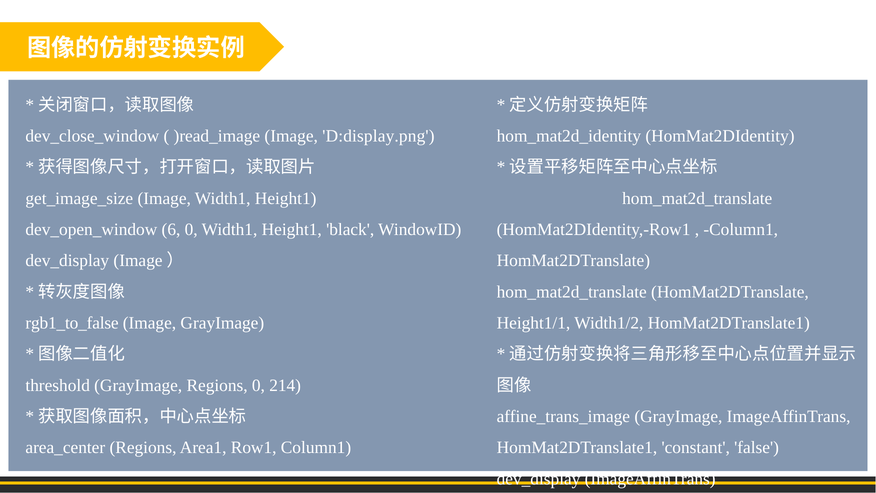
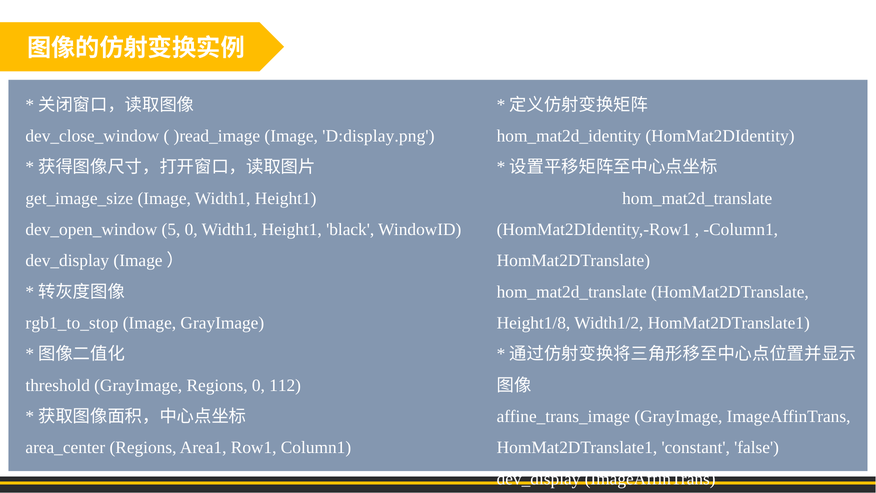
6: 6 -> 5
rgb1_to_false: rgb1_to_false -> rgb1_to_stop
Height1/1: Height1/1 -> Height1/8
214: 214 -> 112
